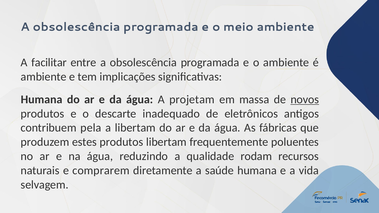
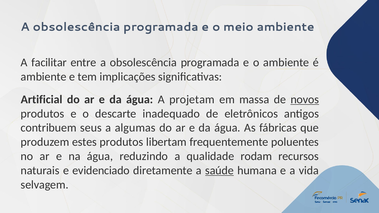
Humana at (42, 99): Humana -> Artificial
pela: pela -> seus
a libertam: libertam -> algumas
comprarem: comprarem -> evidenciado
saúde underline: none -> present
